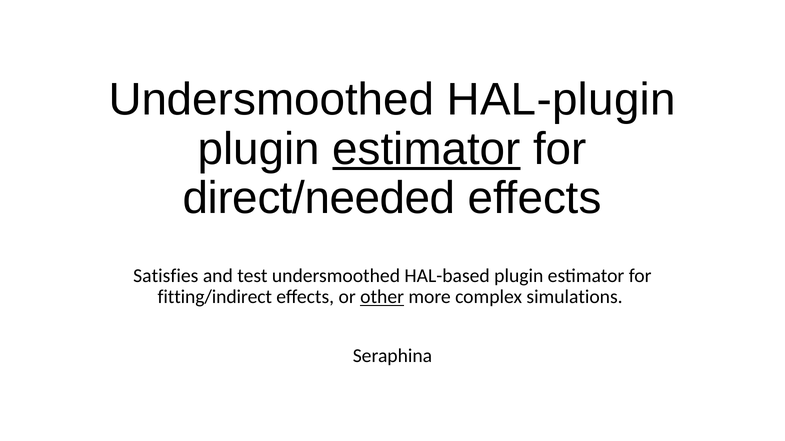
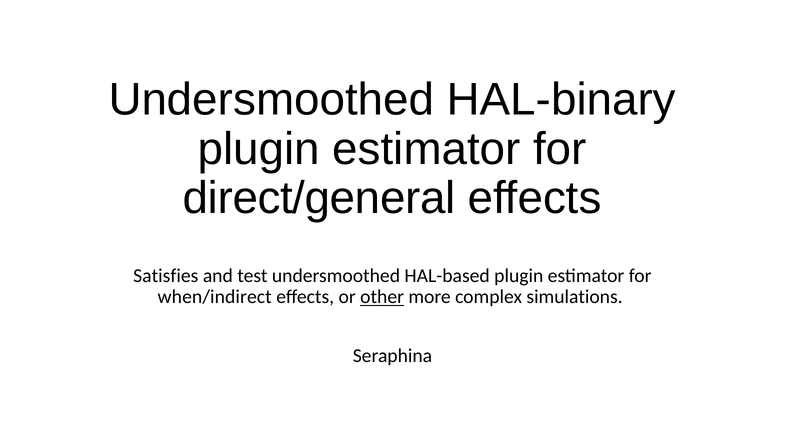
HAL-plugin: HAL-plugin -> HAL-binary
estimator at (427, 149) underline: present -> none
direct/needed: direct/needed -> direct/general
fitting/indirect: fitting/indirect -> when/indirect
